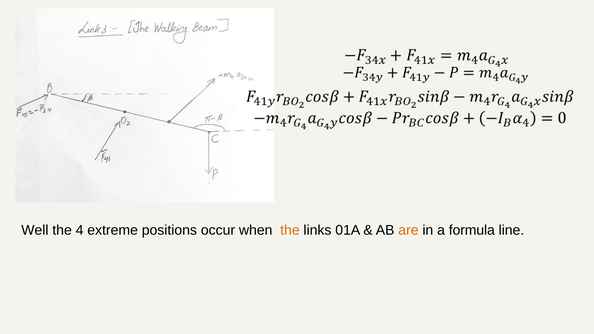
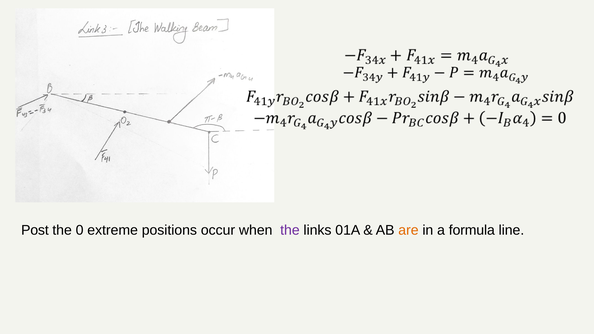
Well: Well -> Post
4: 4 -> 0
the at (290, 230) colour: orange -> purple
